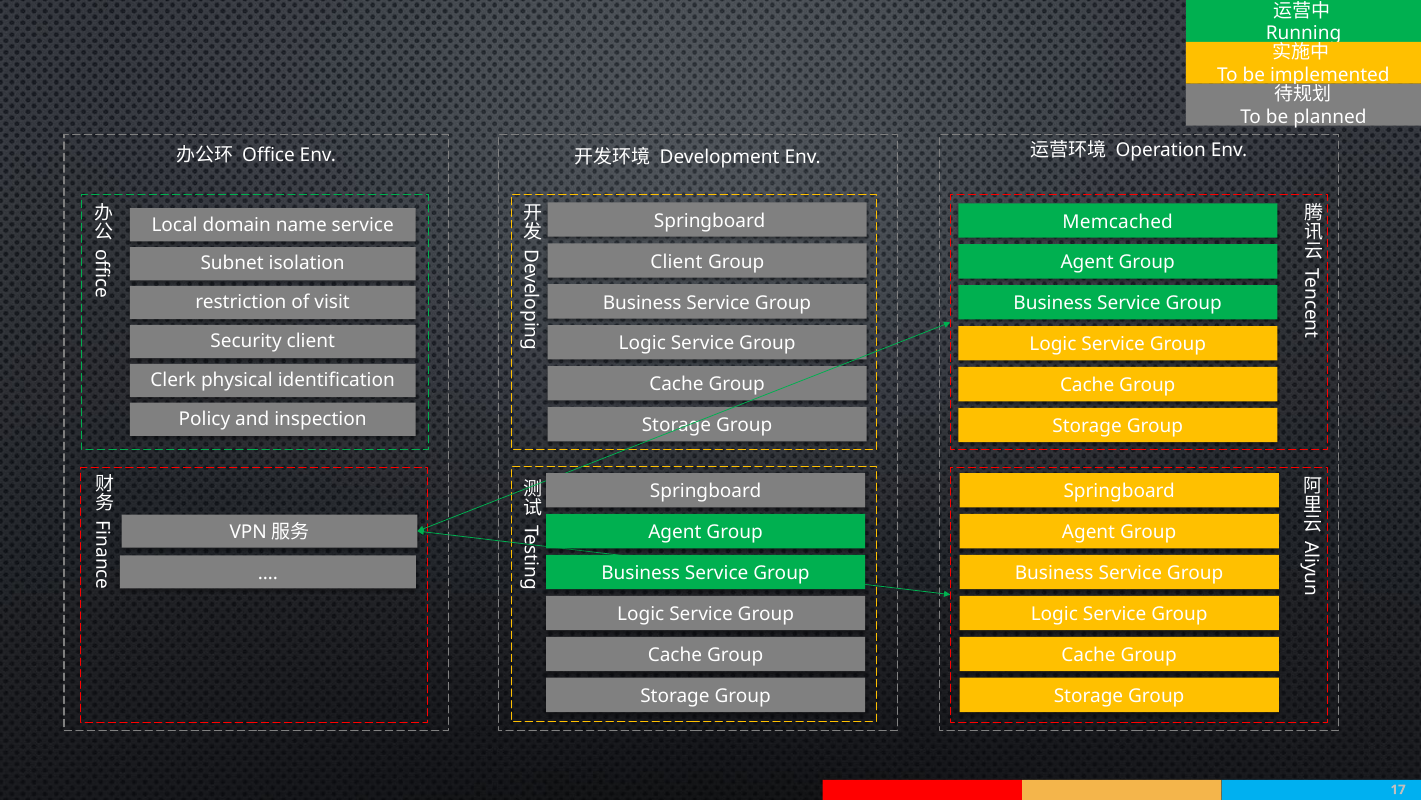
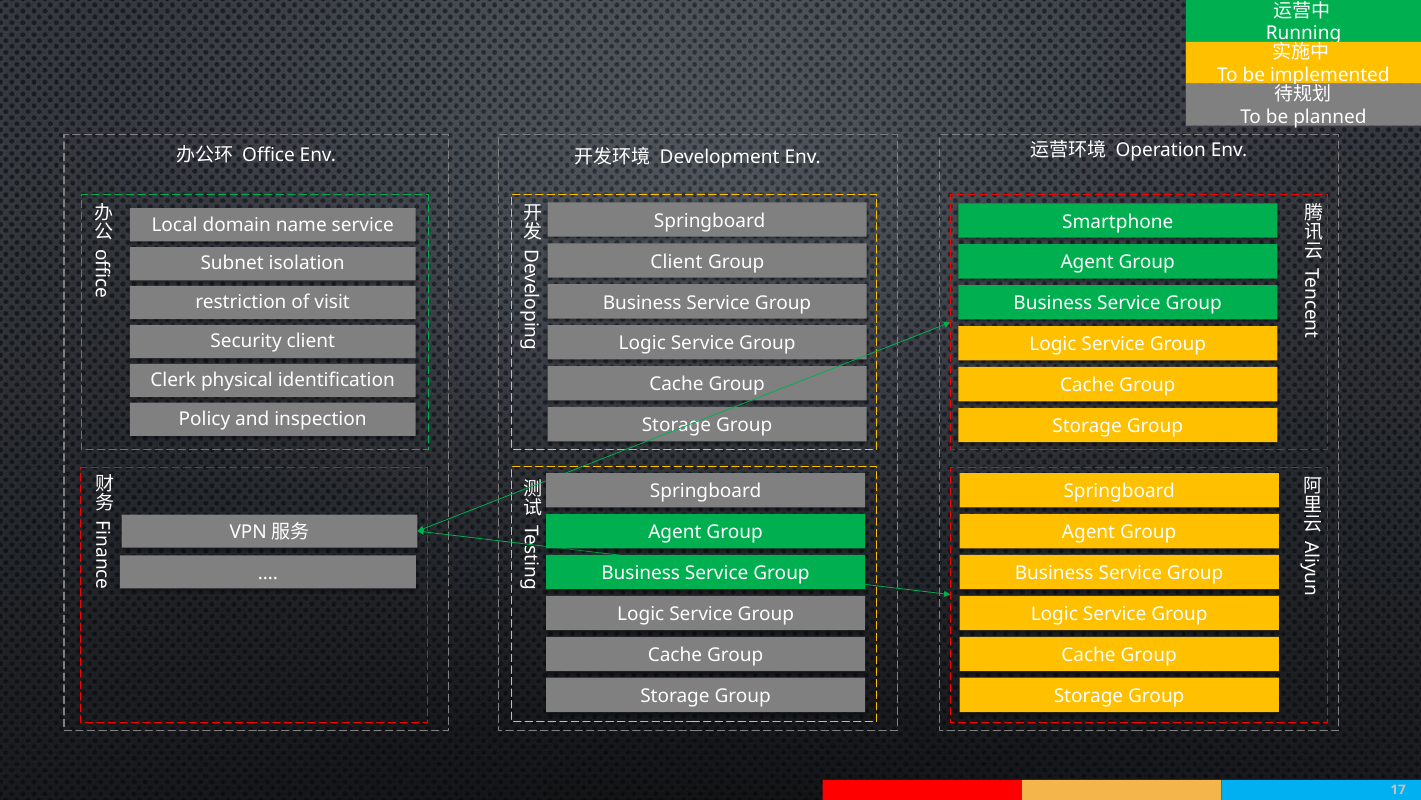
Memcached: Memcached -> Smartphone
